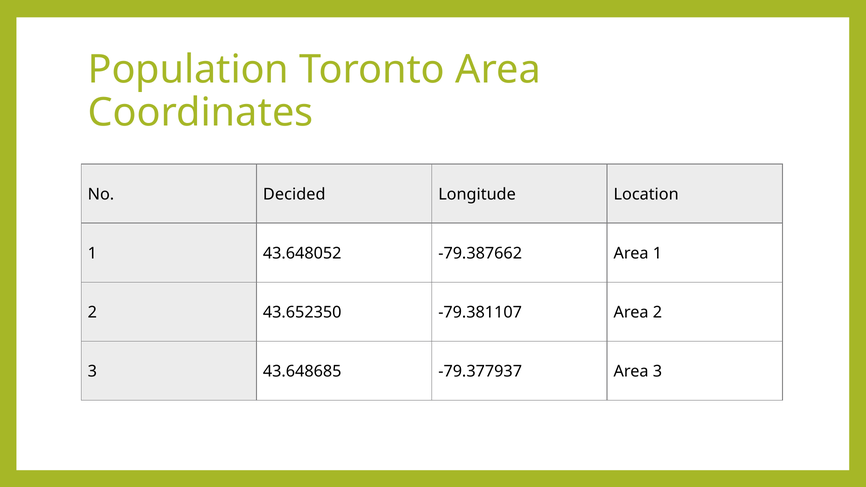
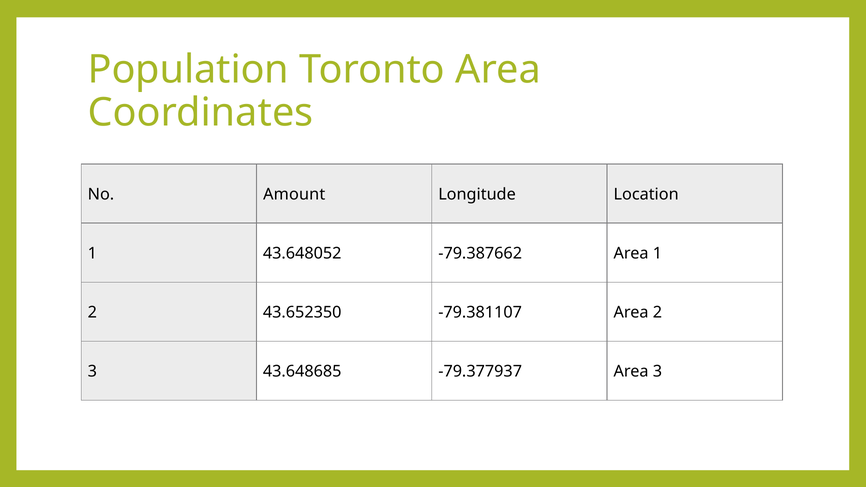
Decided: Decided -> Amount
